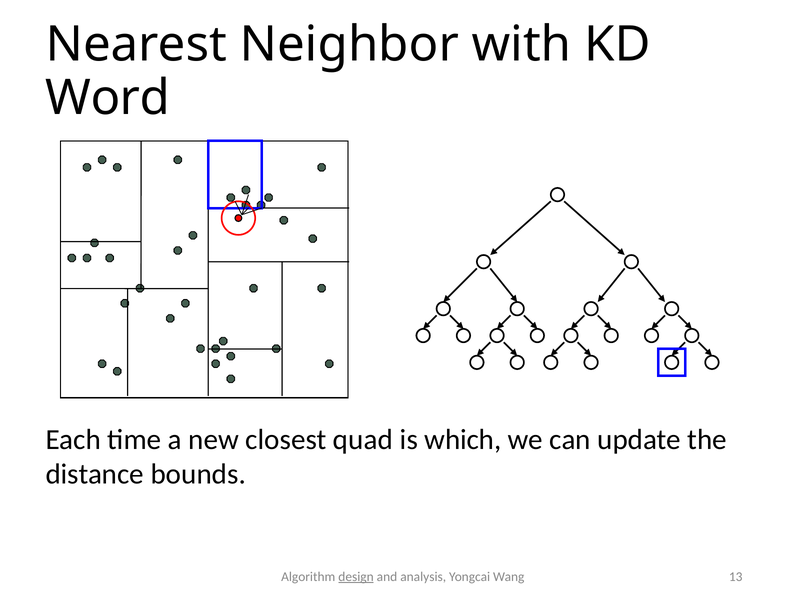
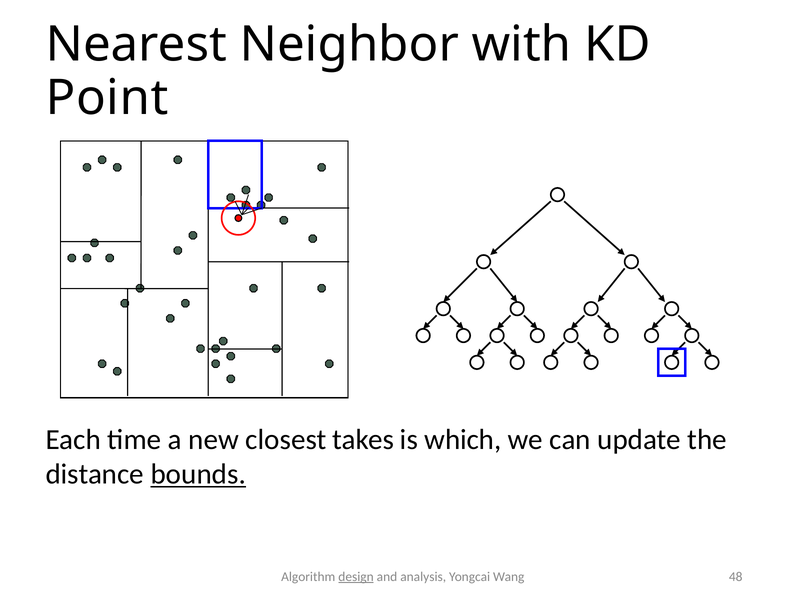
Word: Word -> Point
quad: quad -> takes
bounds underline: none -> present
13: 13 -> 48
